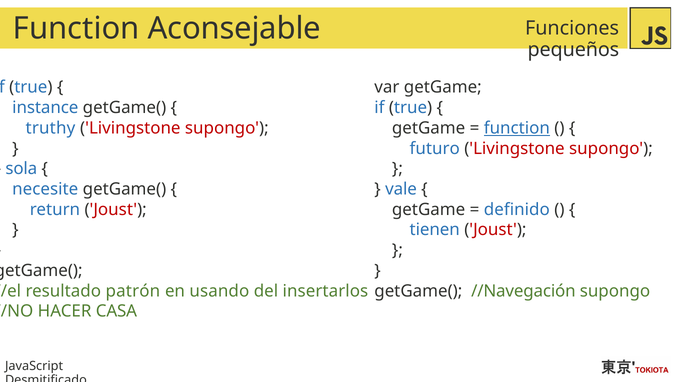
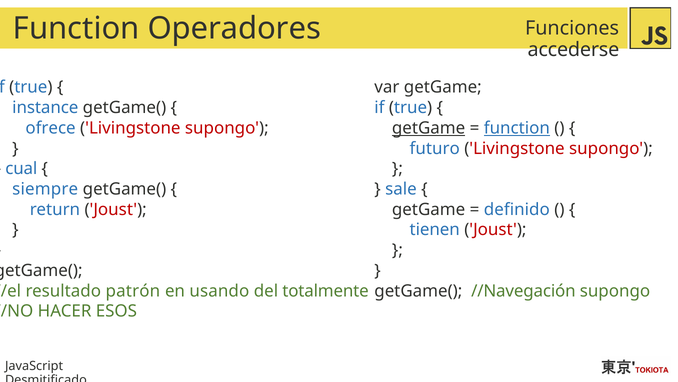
Aconsejable: Aconsejable -> Operadores
pequeños: pequeños -> accederse
truthy: truthy -> ofrece
getGame at (429, 128) underline: none -> present
sola: sola -> cual
necesite: necesite -> siempre
vale: vale -> sale
insertarlos: insertarlos -> totalmente
CASA: CASA -> ESOS
